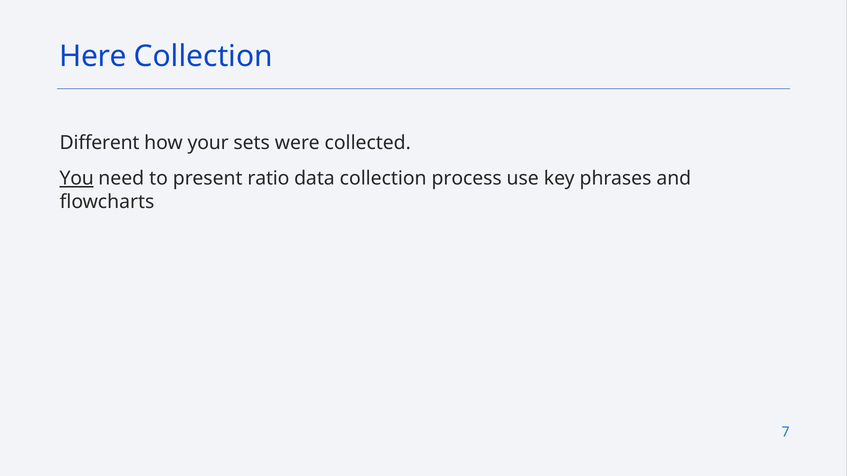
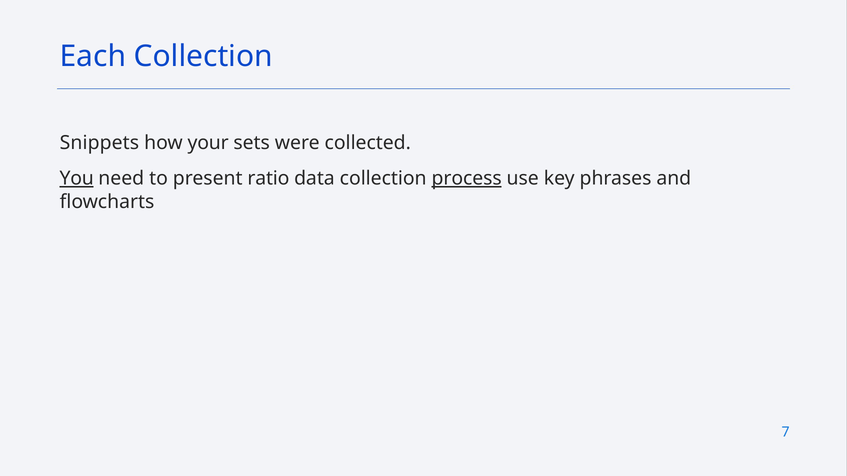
Here: Here -> Each
Different: Different -> Snippets
process underline: none -> present
